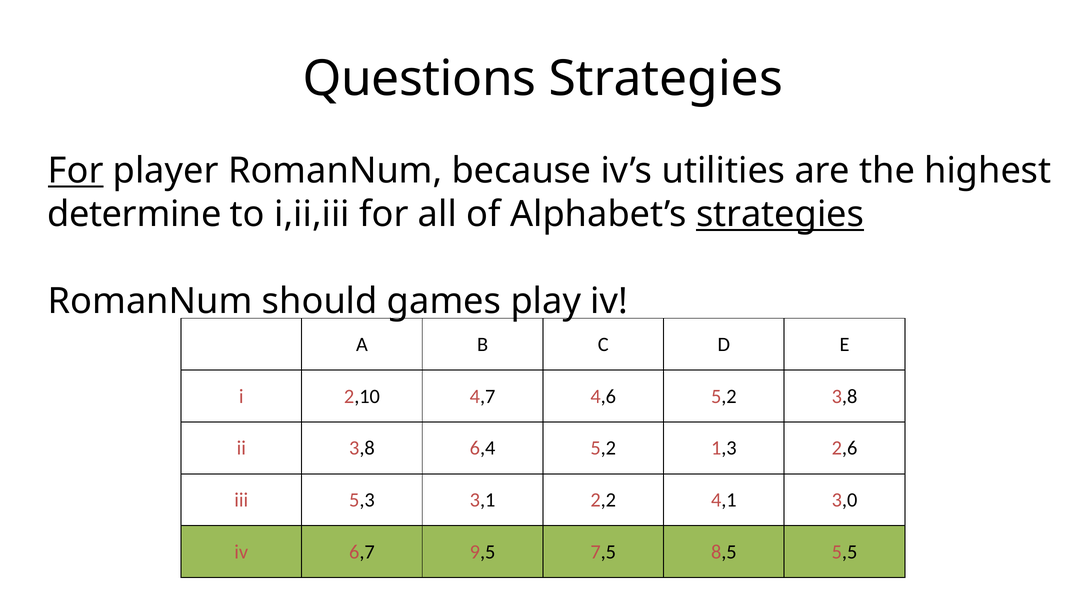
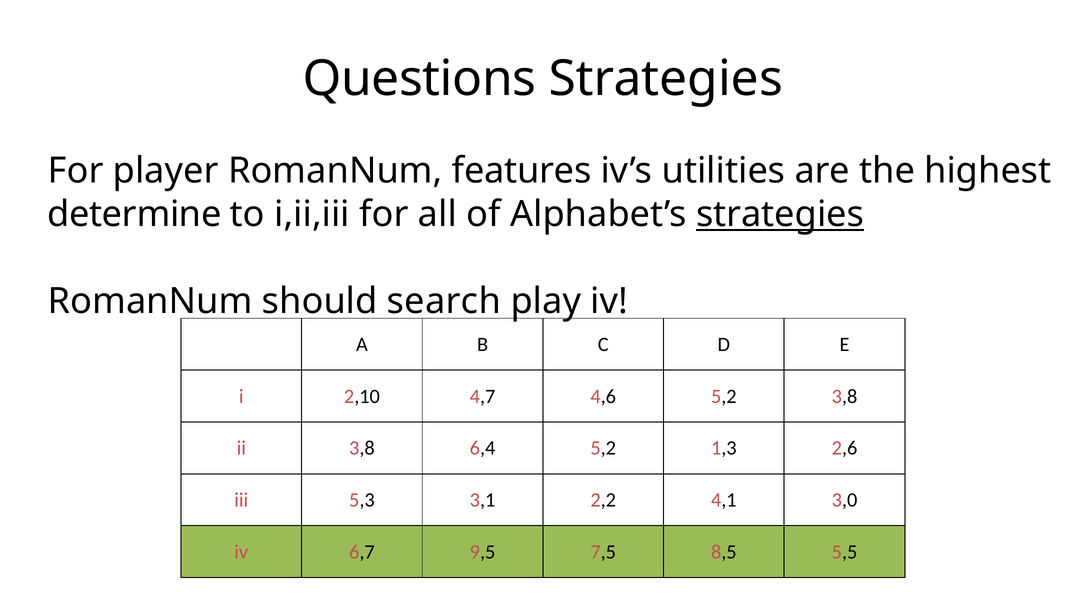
For at (76, 171) underline: present -> none
because: because -> features
games: games -> search
